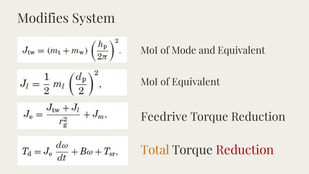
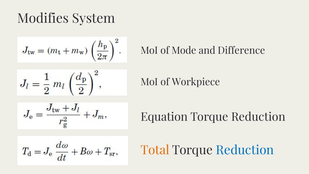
and Equivalent: Equivalent -> Difference
of Equivalent: Equivalent -> Workpiece
Feedrive: Feedrive -> Equation
Reduction at (245, 150) colour: red -> blue
